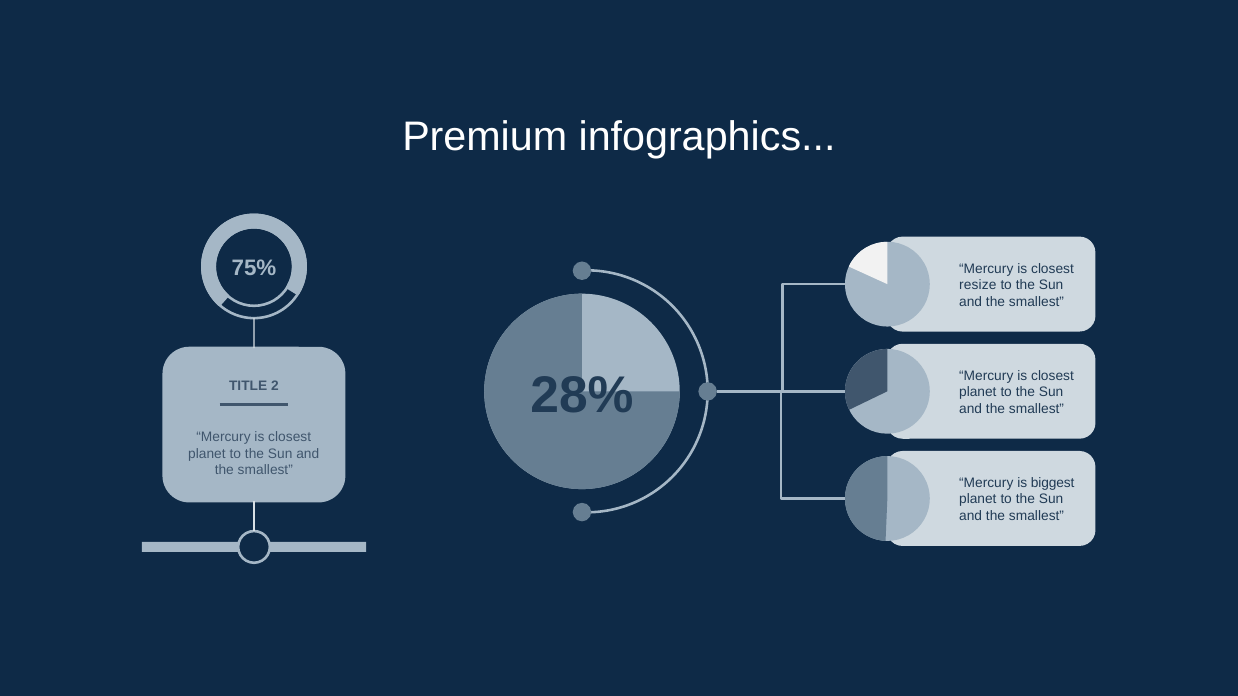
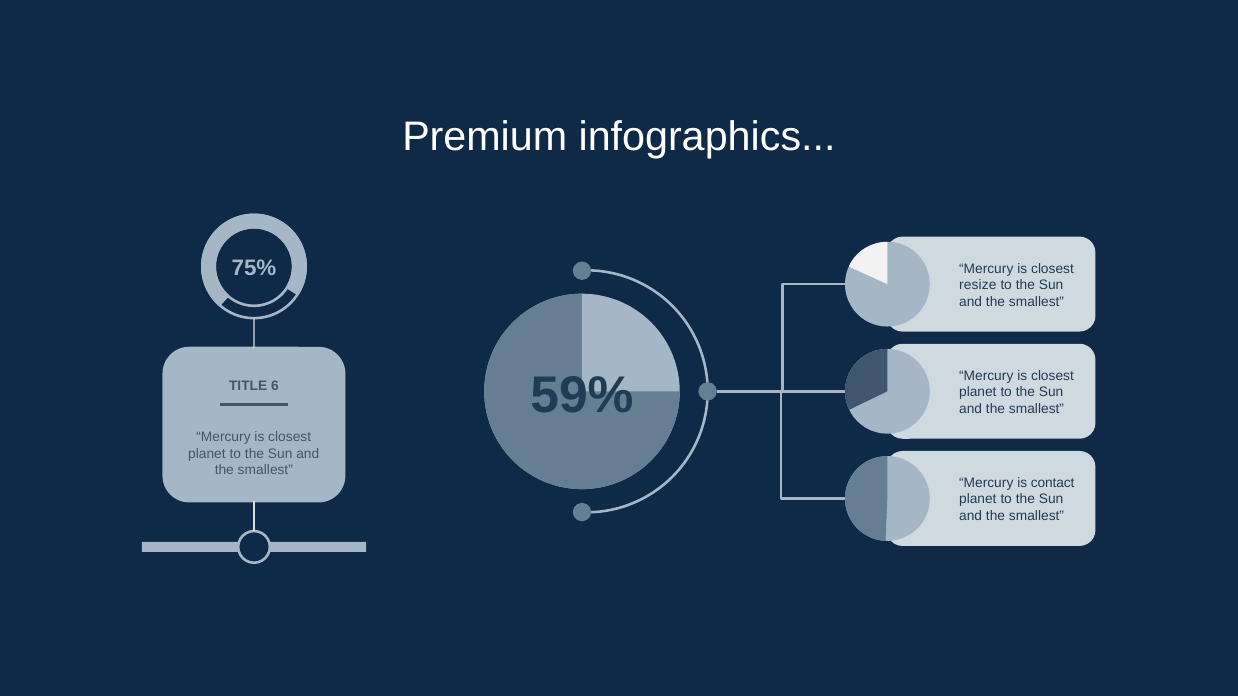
28%: 28% -> 59%
2: 2 -> 6
biggest: biggest -> contact
